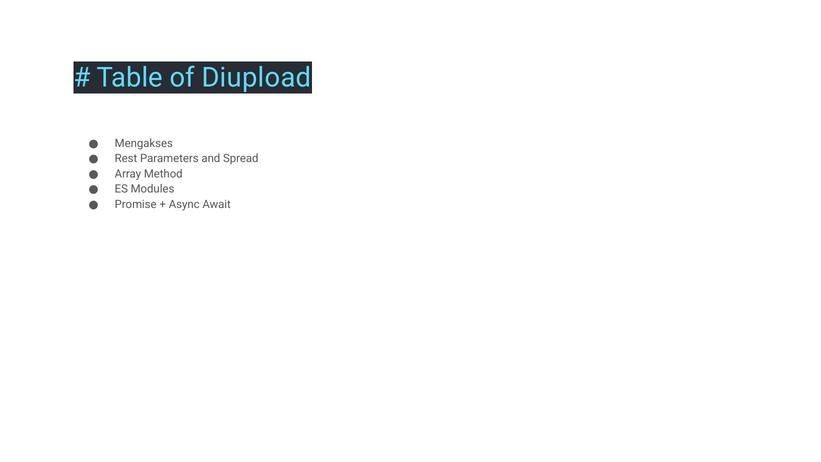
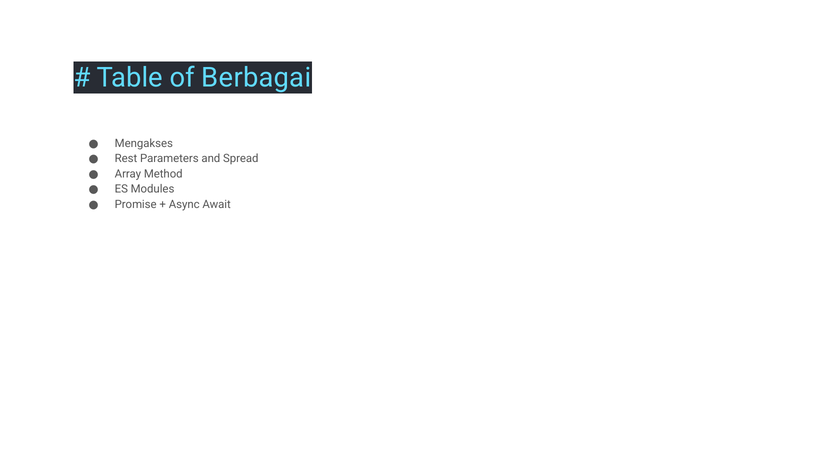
Diupload: Diupload -> Berbagai
